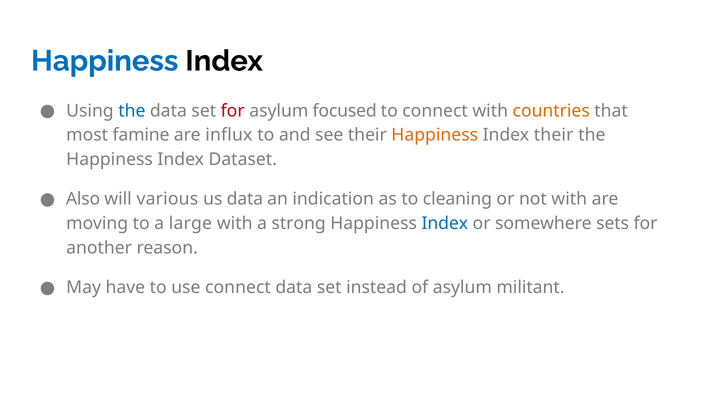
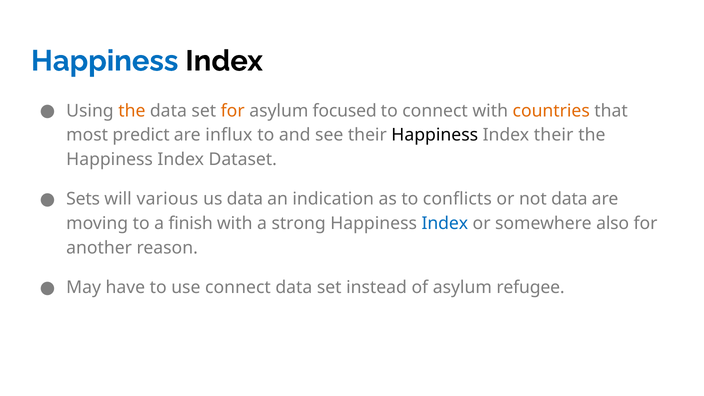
the at (132, 111) colour: blue -> orange
for at (233, 111) colour: red -> orange
famine: famine -> predict
Happiness at (435, 135) colour: orange -> black
Also: Also -> Sets
cleaning: cleaning -> conflicts
not with: with -> data
large: large -> finish
sets: sets -> also
militant: militant -> refugee
